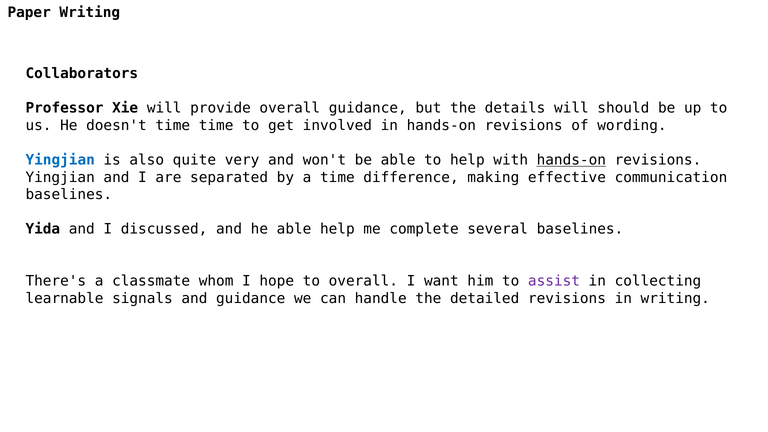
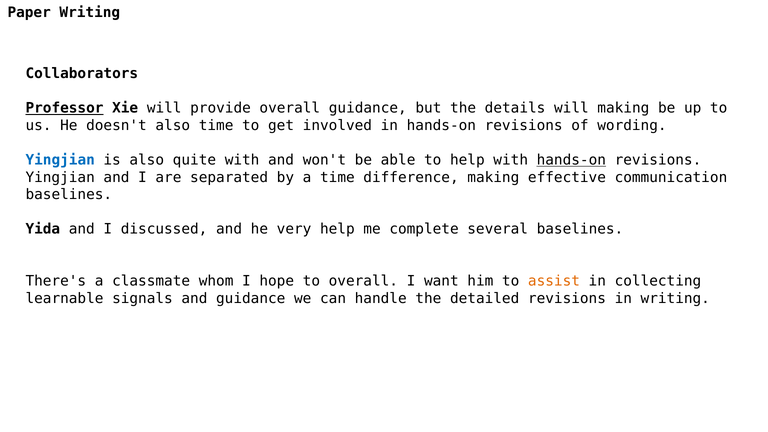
Professor underline: none -> present
will should: should -> making
doesn't time: time -> also
quite very: very -> with
he able: able -> very
assist colour: purple -> orange
